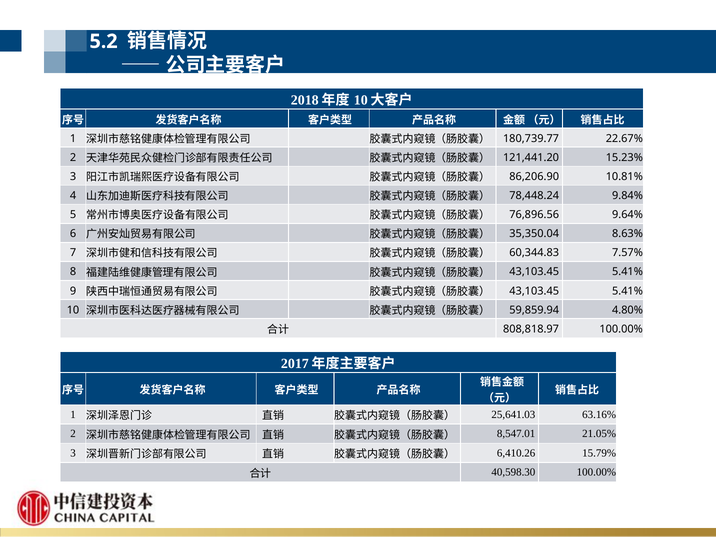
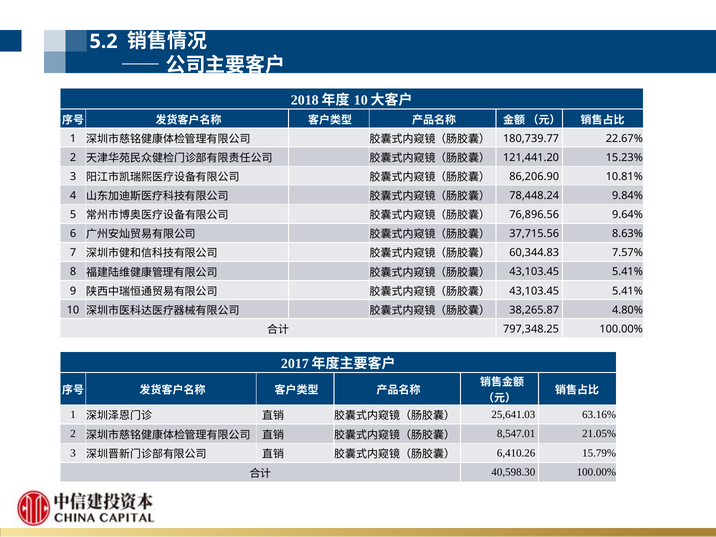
35,350.04: 35,350.04 -> 37,715.56
59,859.94: 59,859.94 -> 38,265.87
808,818.97: 808,818.97 -> 797,348.25
